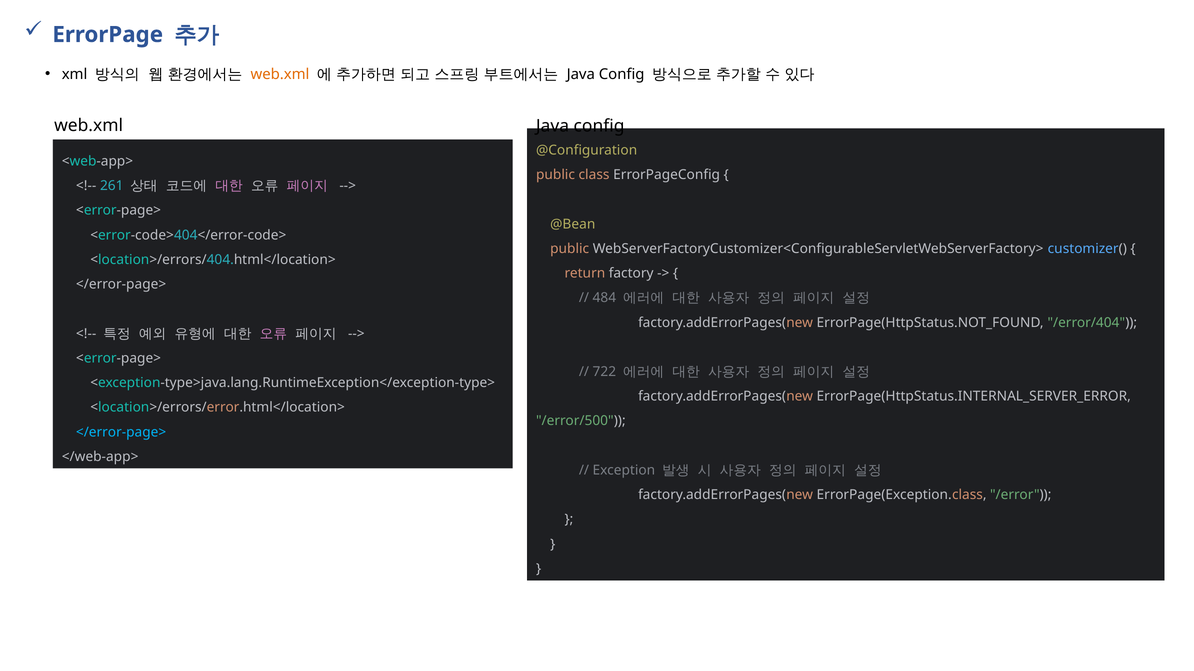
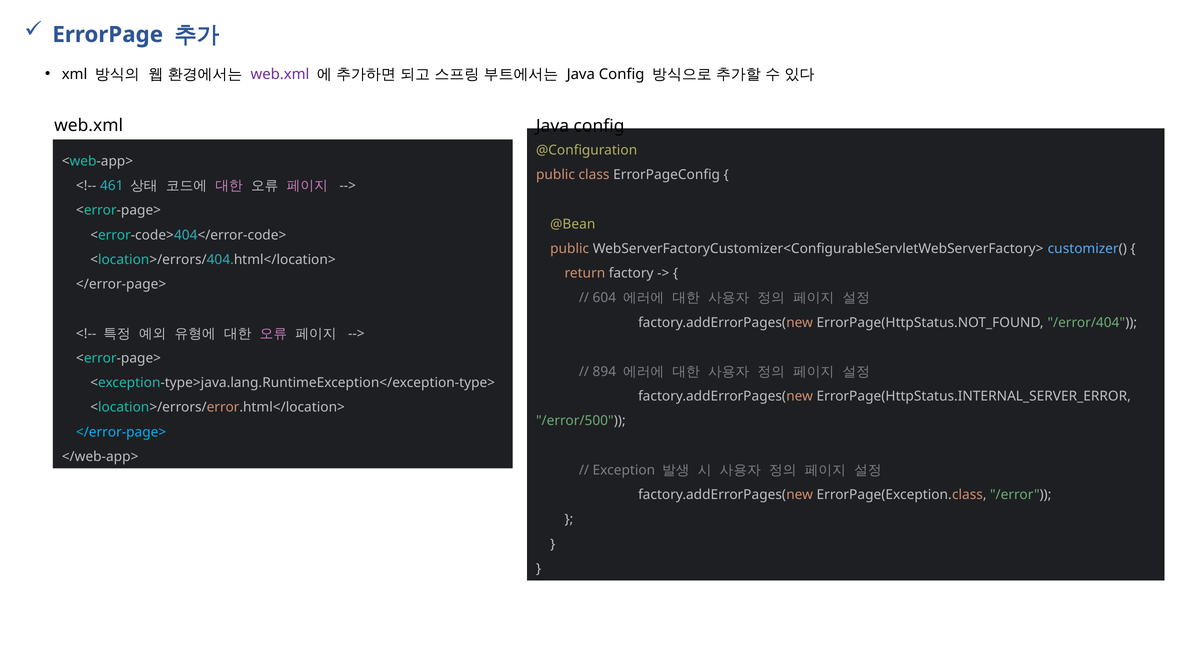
web.xml at (280, 74) colour: orange -> purple
261: 261 -> 461
484: 484 -> 604
722: 722 -> 894
